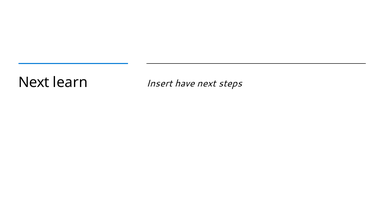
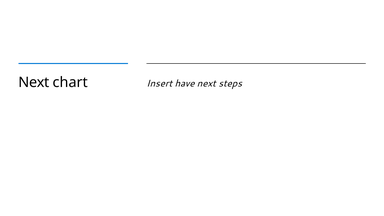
learn: learn -> chart
